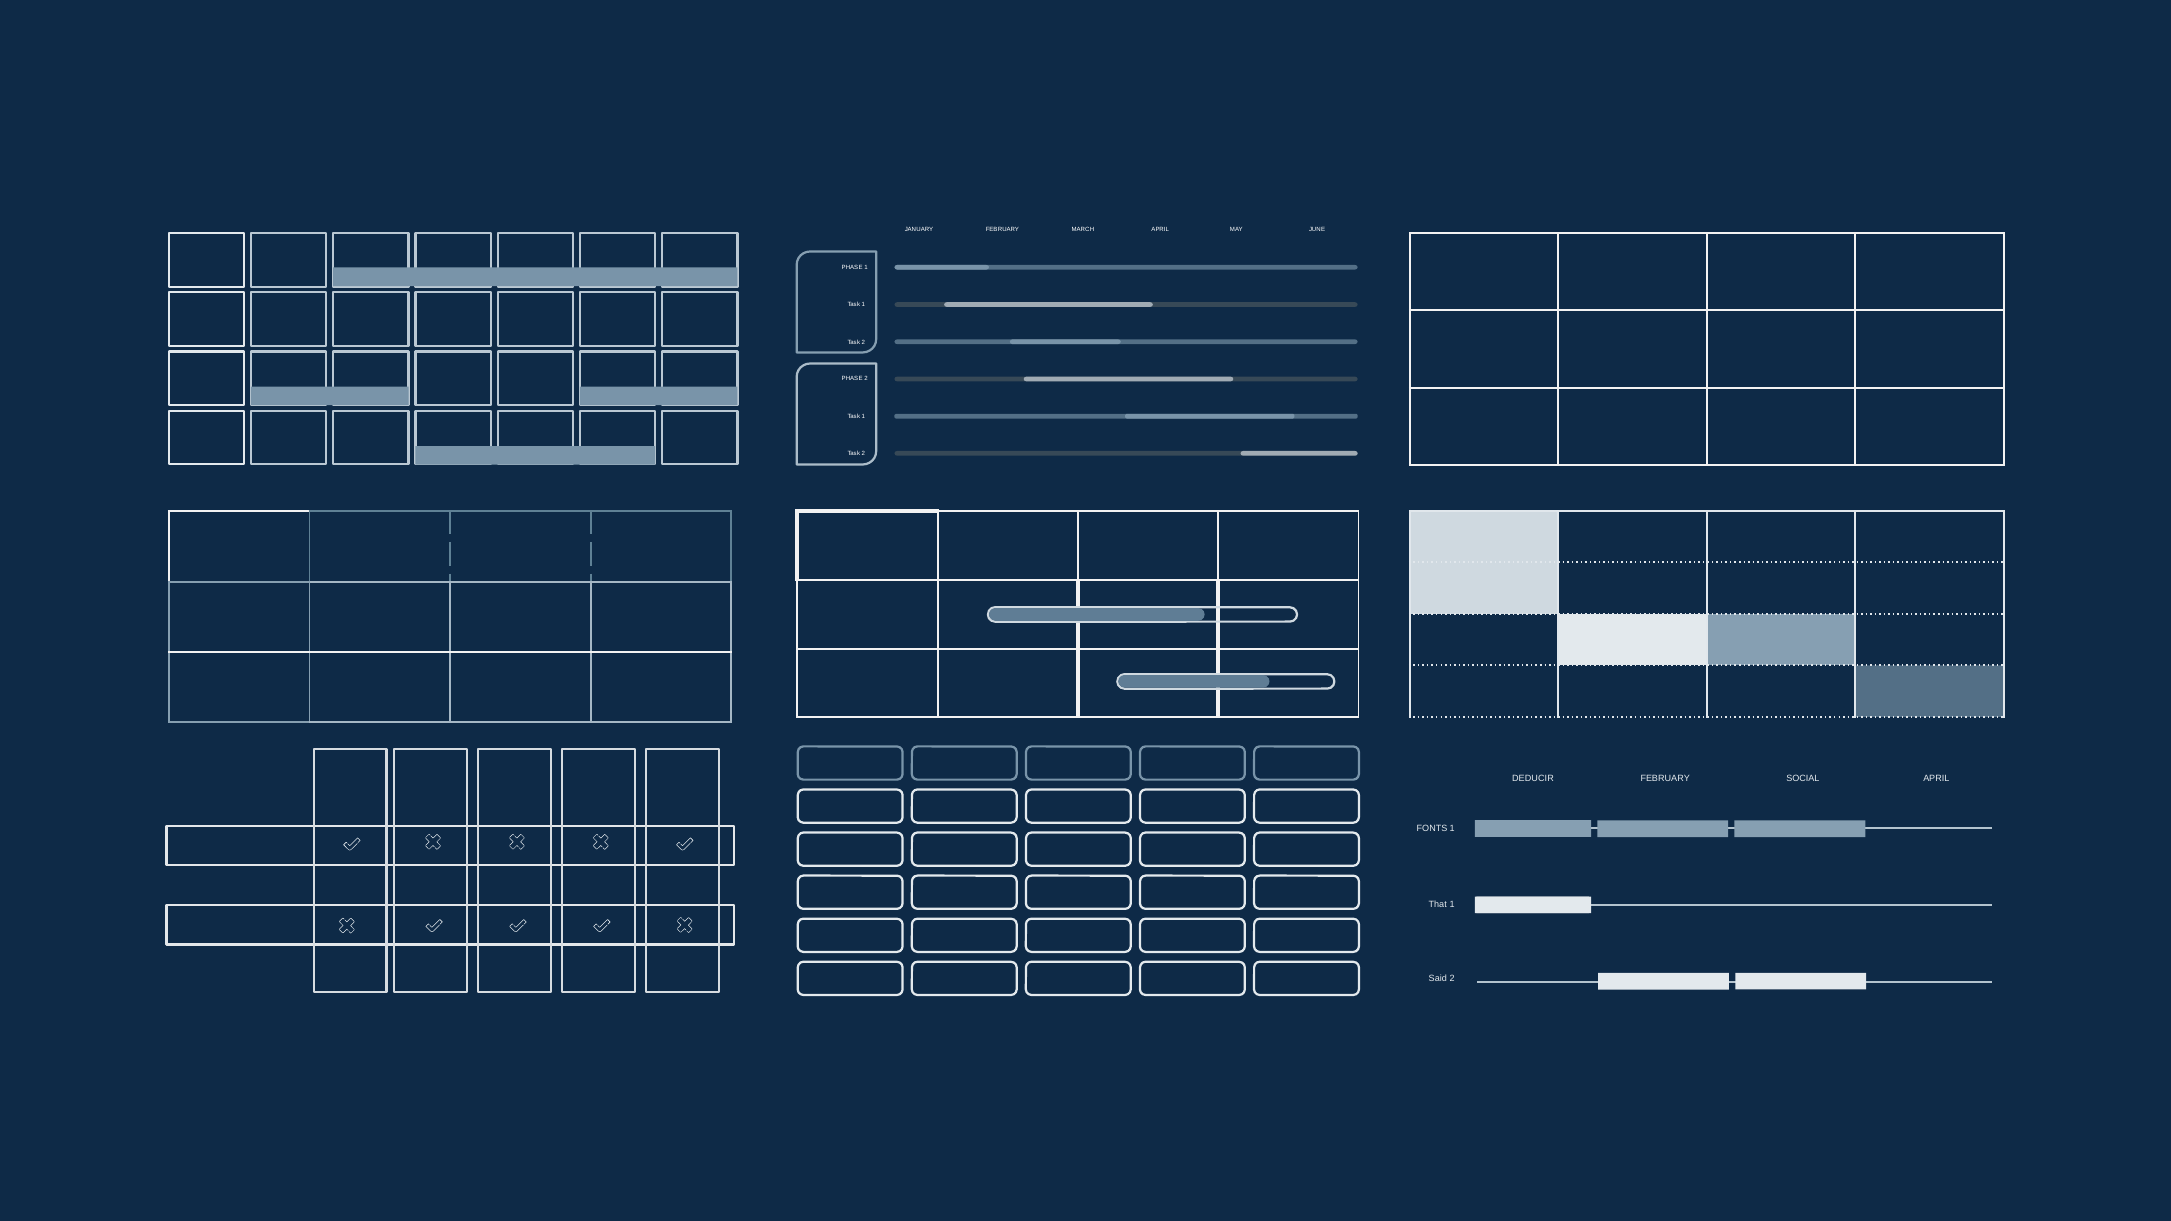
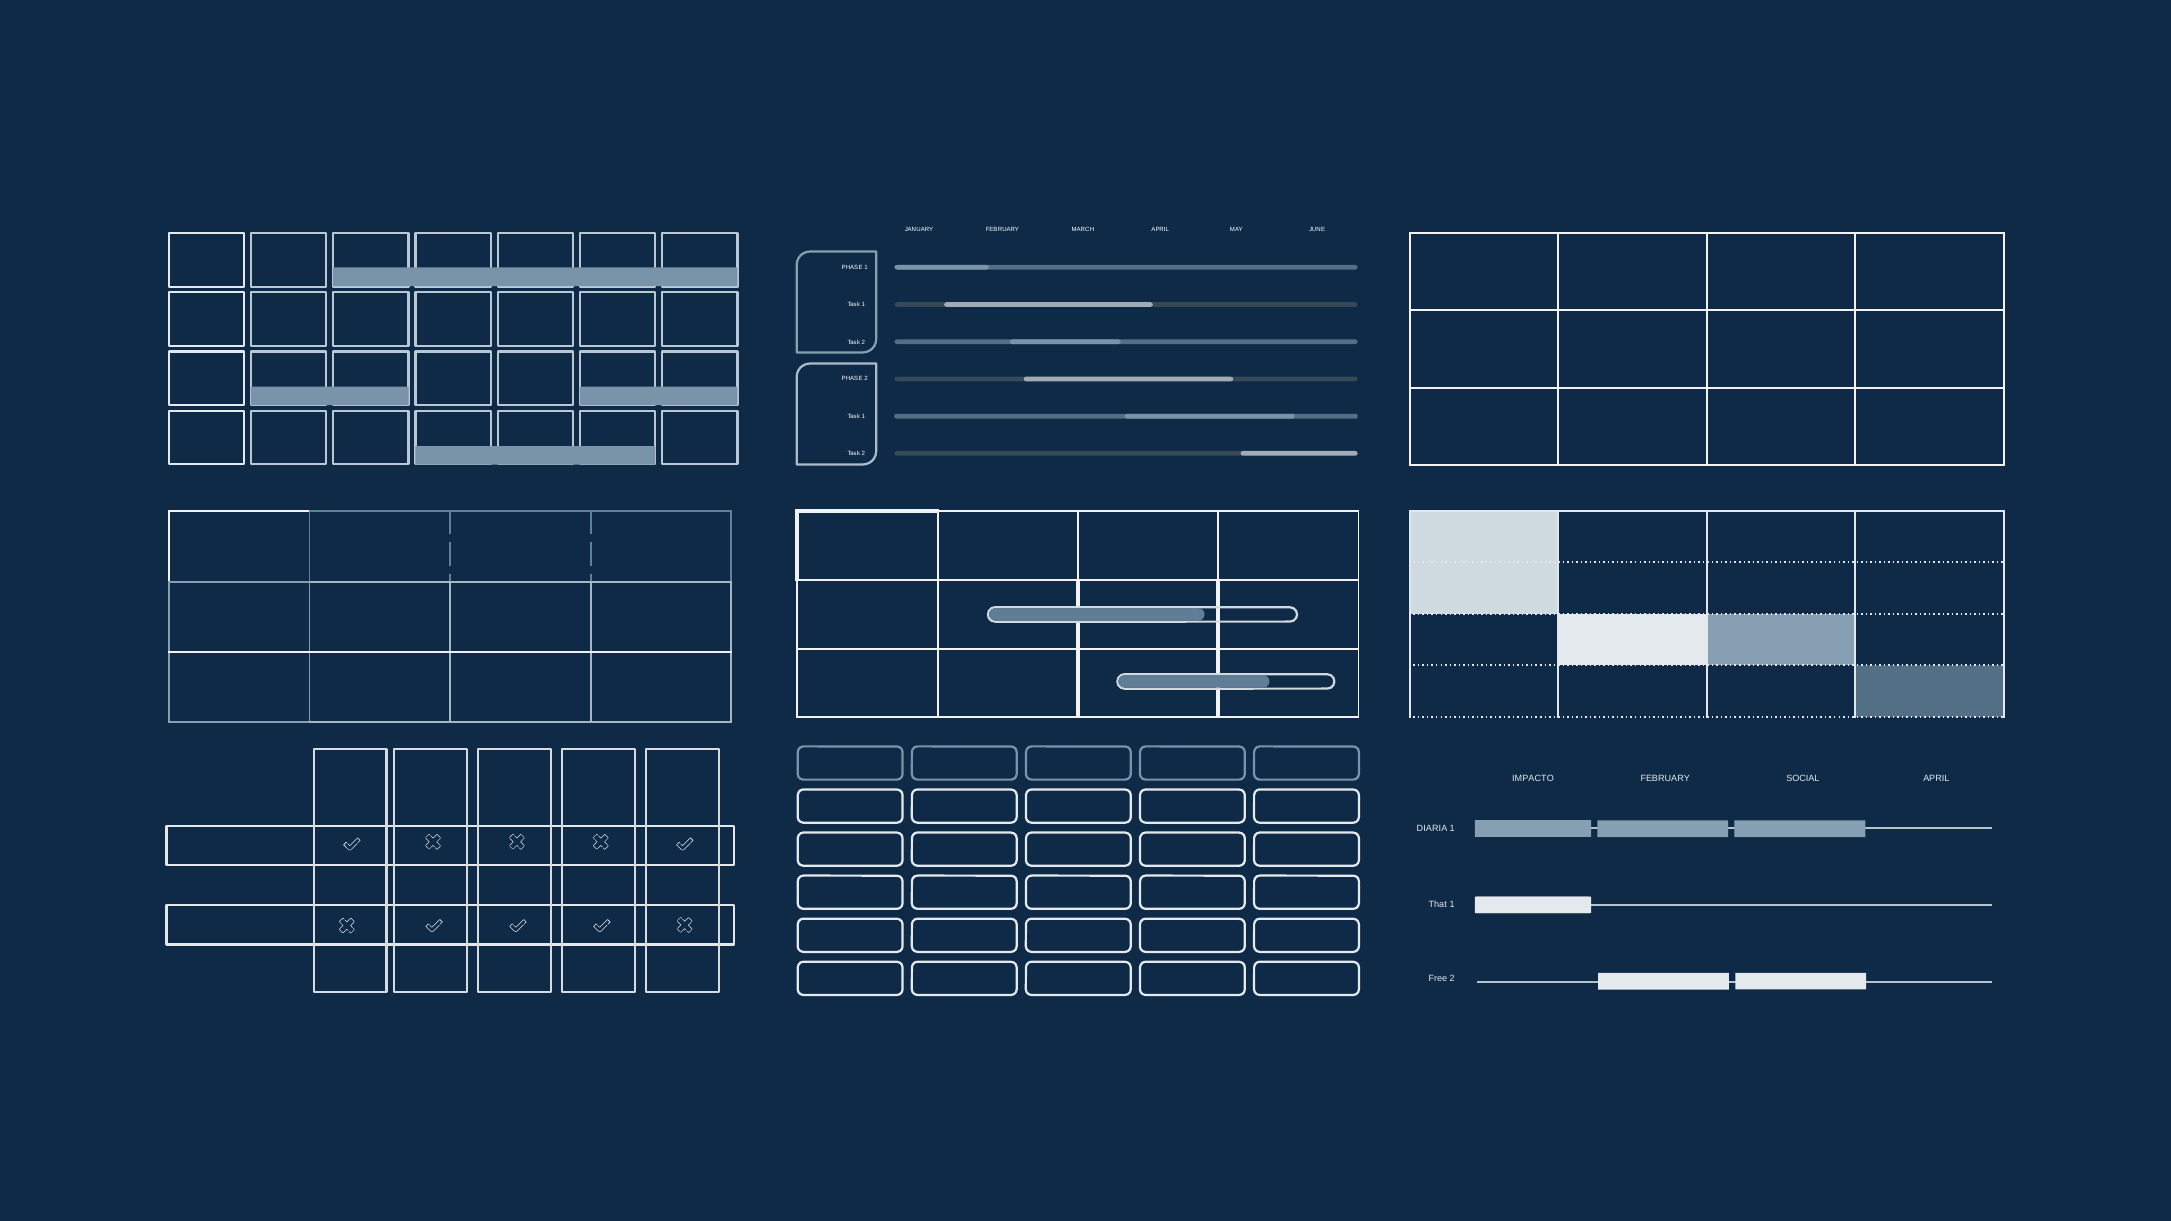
DEDUCIR: DEDUCIR -> IMPACTO
FONTS: FONTS -> DIARIA
Said: Said -> Free
